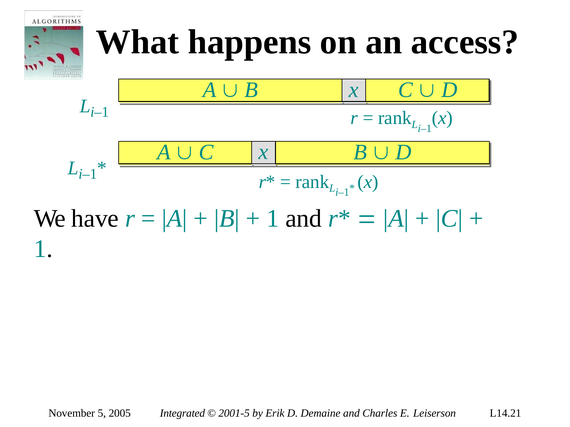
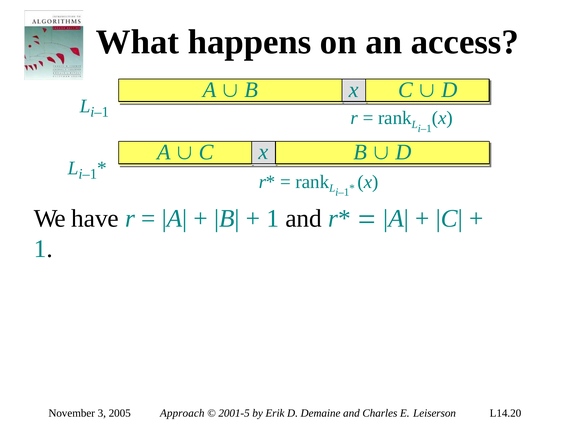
5: 5 -> 3
Integrated: Integrated -> Approach
L14.21: L14.21 -> L14.20
